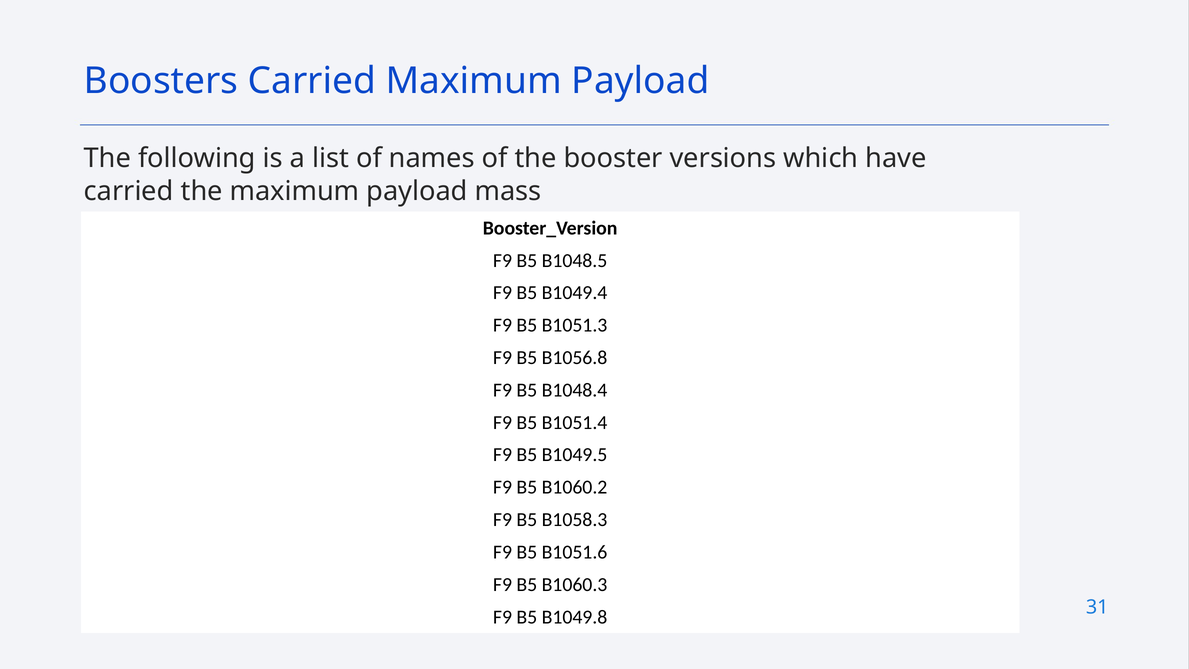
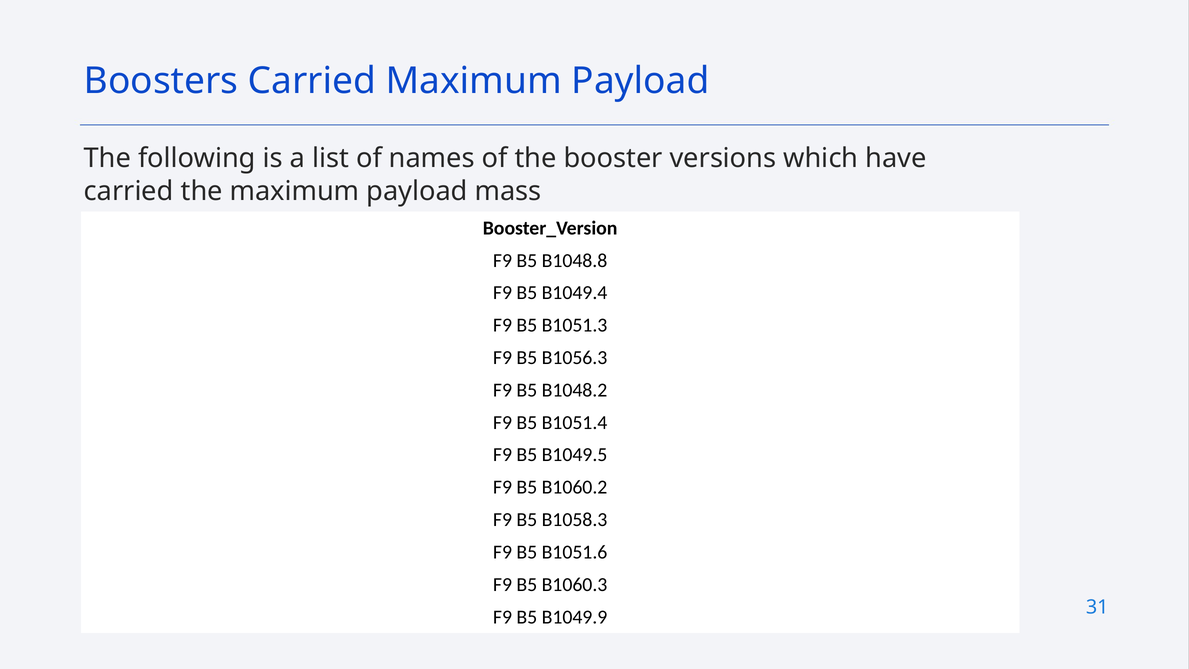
B1048.5: B1048.5 -> B1048.8
B1056.8: B1056.8 -> B1056.3
B1048.4: B1048.4 -> B1048.2
B1049.8: B1049.8 -> B1049.9
